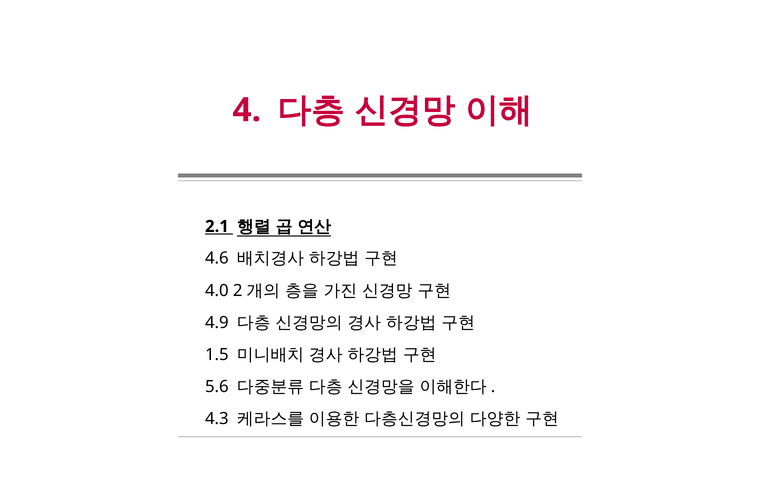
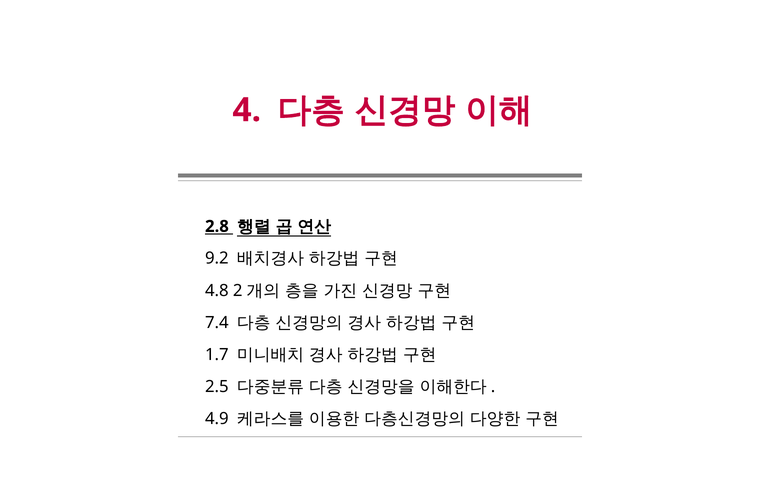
2.1: 2.1 -> 2.8
4.6: 4.6 -> 9.2
4.0: 4.0 -> 4.8
4.9: 4.9 -> 7.4
1.5: 1.5 -> 1.7
5.6: 5.6 -> 2.5
4.3: 4.3 -> 4.9
